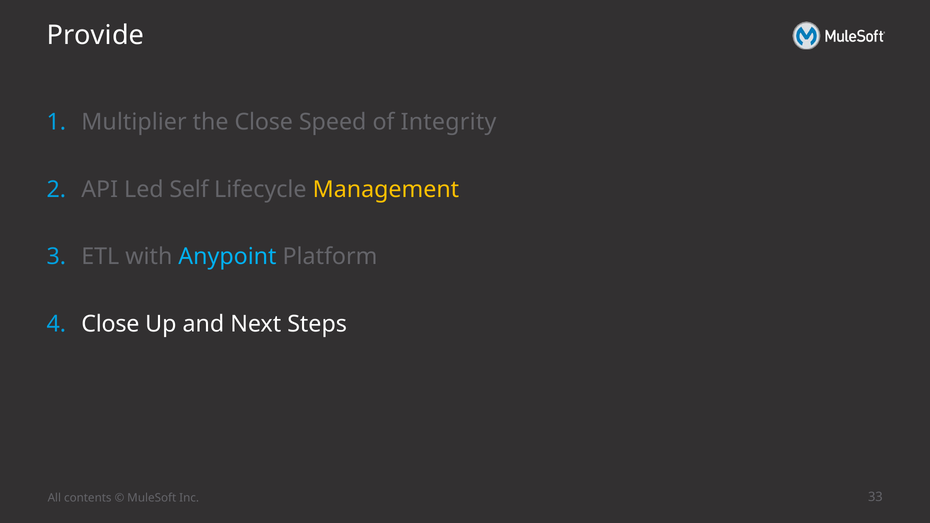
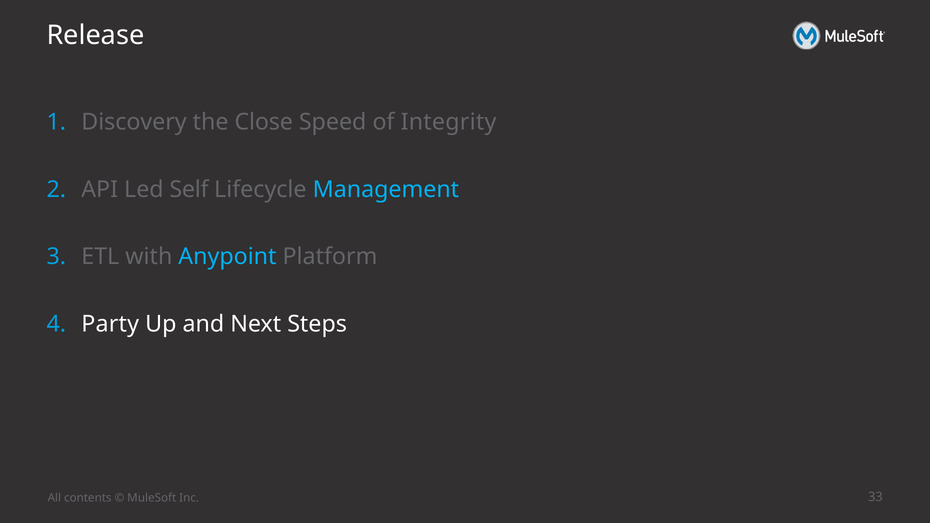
Provide: Provide -> Release
Multiplier: Multiplier -> Discovery
Management colour: yellow -> light blue
Close at (110, 324): Close -> Party
